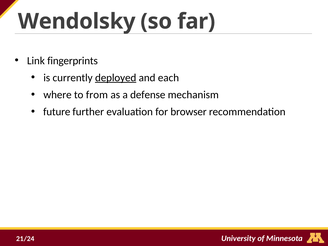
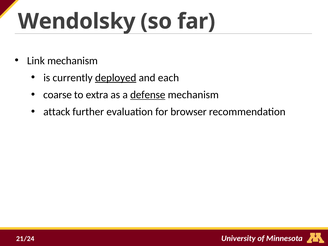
Link fingerprints: fingerprints -> mechanism
where: where -> coarse
from: from -> extra
defense underline: none -> present
future: future -> attack
